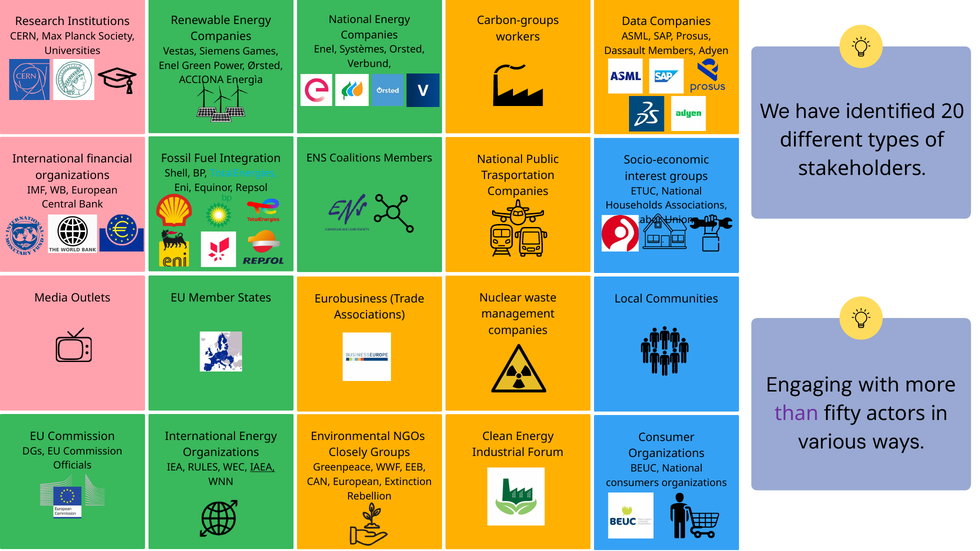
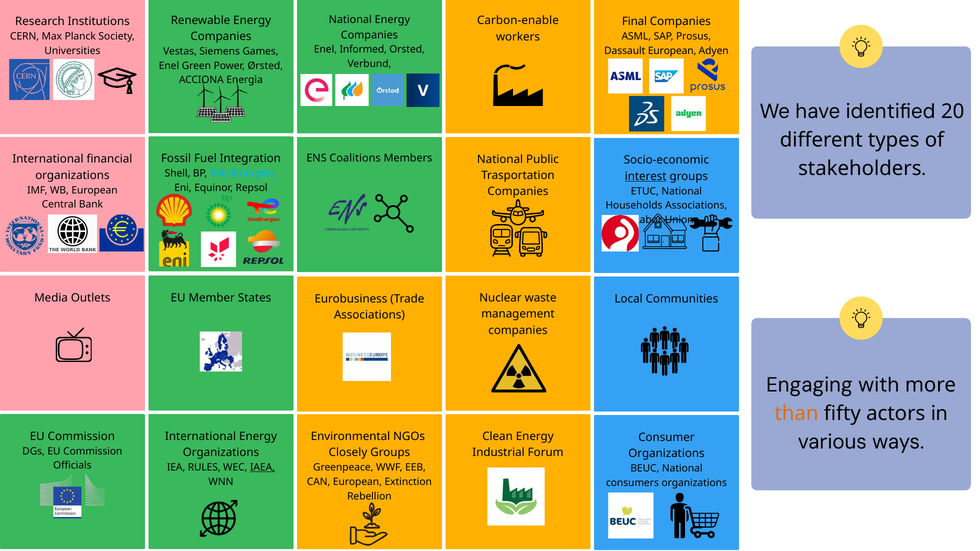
Carbon-groups: Carbon-groups -> Carbon-enable
Data: Data -> Final
Systèmes: Systèmes -> Informed
Dassault Members: Members -> European
interest underline: none -> present
than colour: purple -> orange
